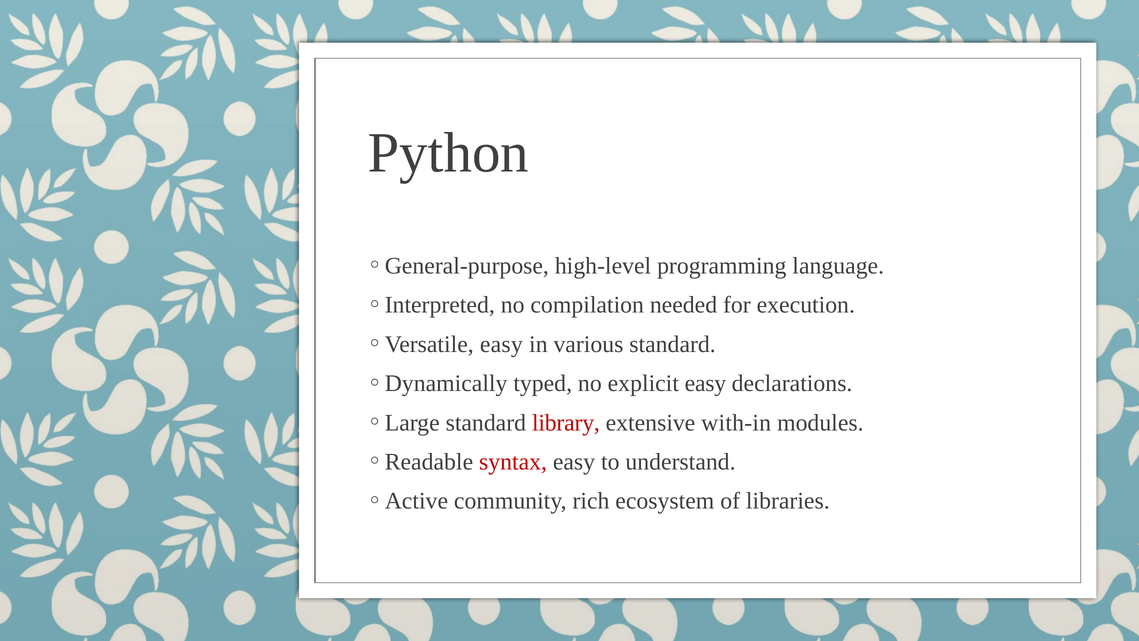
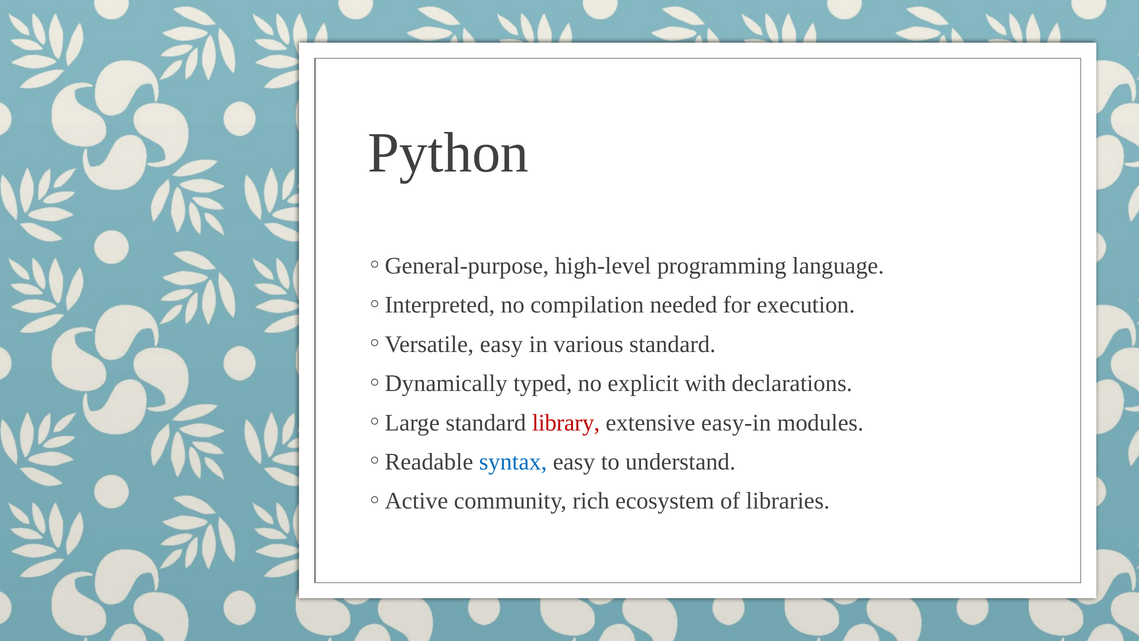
explicit easy: easy -> with
with-in: with-in -> easy-in
syntax colour: red -> blue
